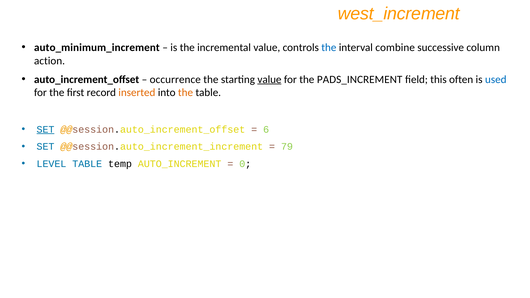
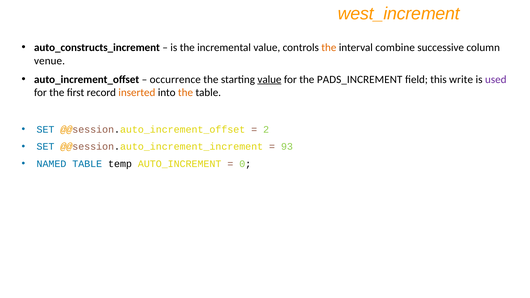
auto_minimum_increment: auto_minimum_increment -> auto_constructs_increment
the at (329, 48) colour: blue -> orange
action: action -> venue
often: often -> write
used colour: blue -> purple
SET at (45, 129) underline: present -> none
6: 6 -> 2
79: 79 -> 93
LEVEL: LEVEL -> NAMED
